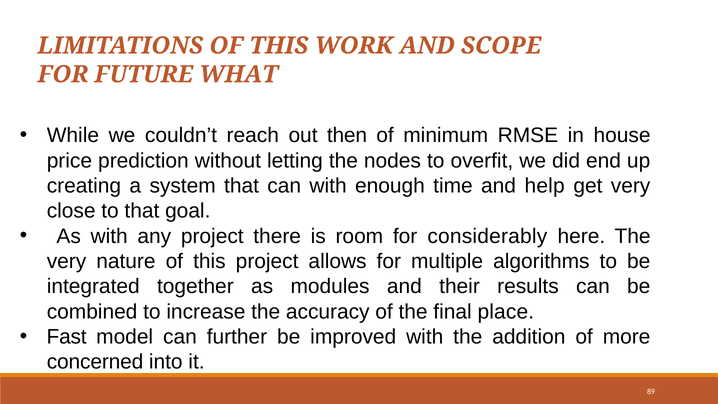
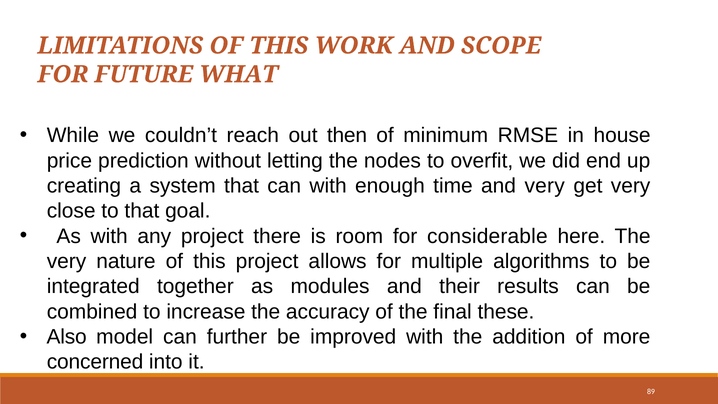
and help: help -> very
considerably: considerably -> considerable
place: place -> these
Fast: Fast -> Also
